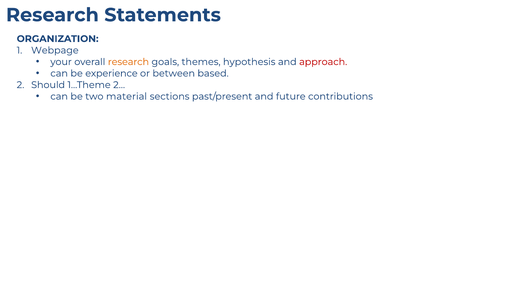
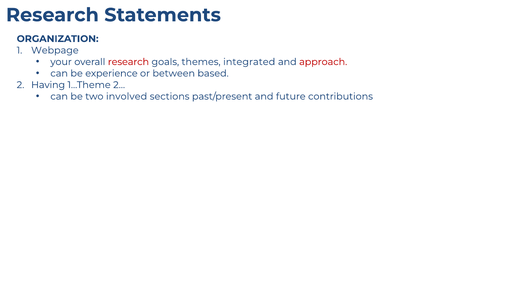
research at (128, 62) colour: orange -> red
hypothesis: hypothesis -> integrated
Should: Should -> Having
material: material -> involved
